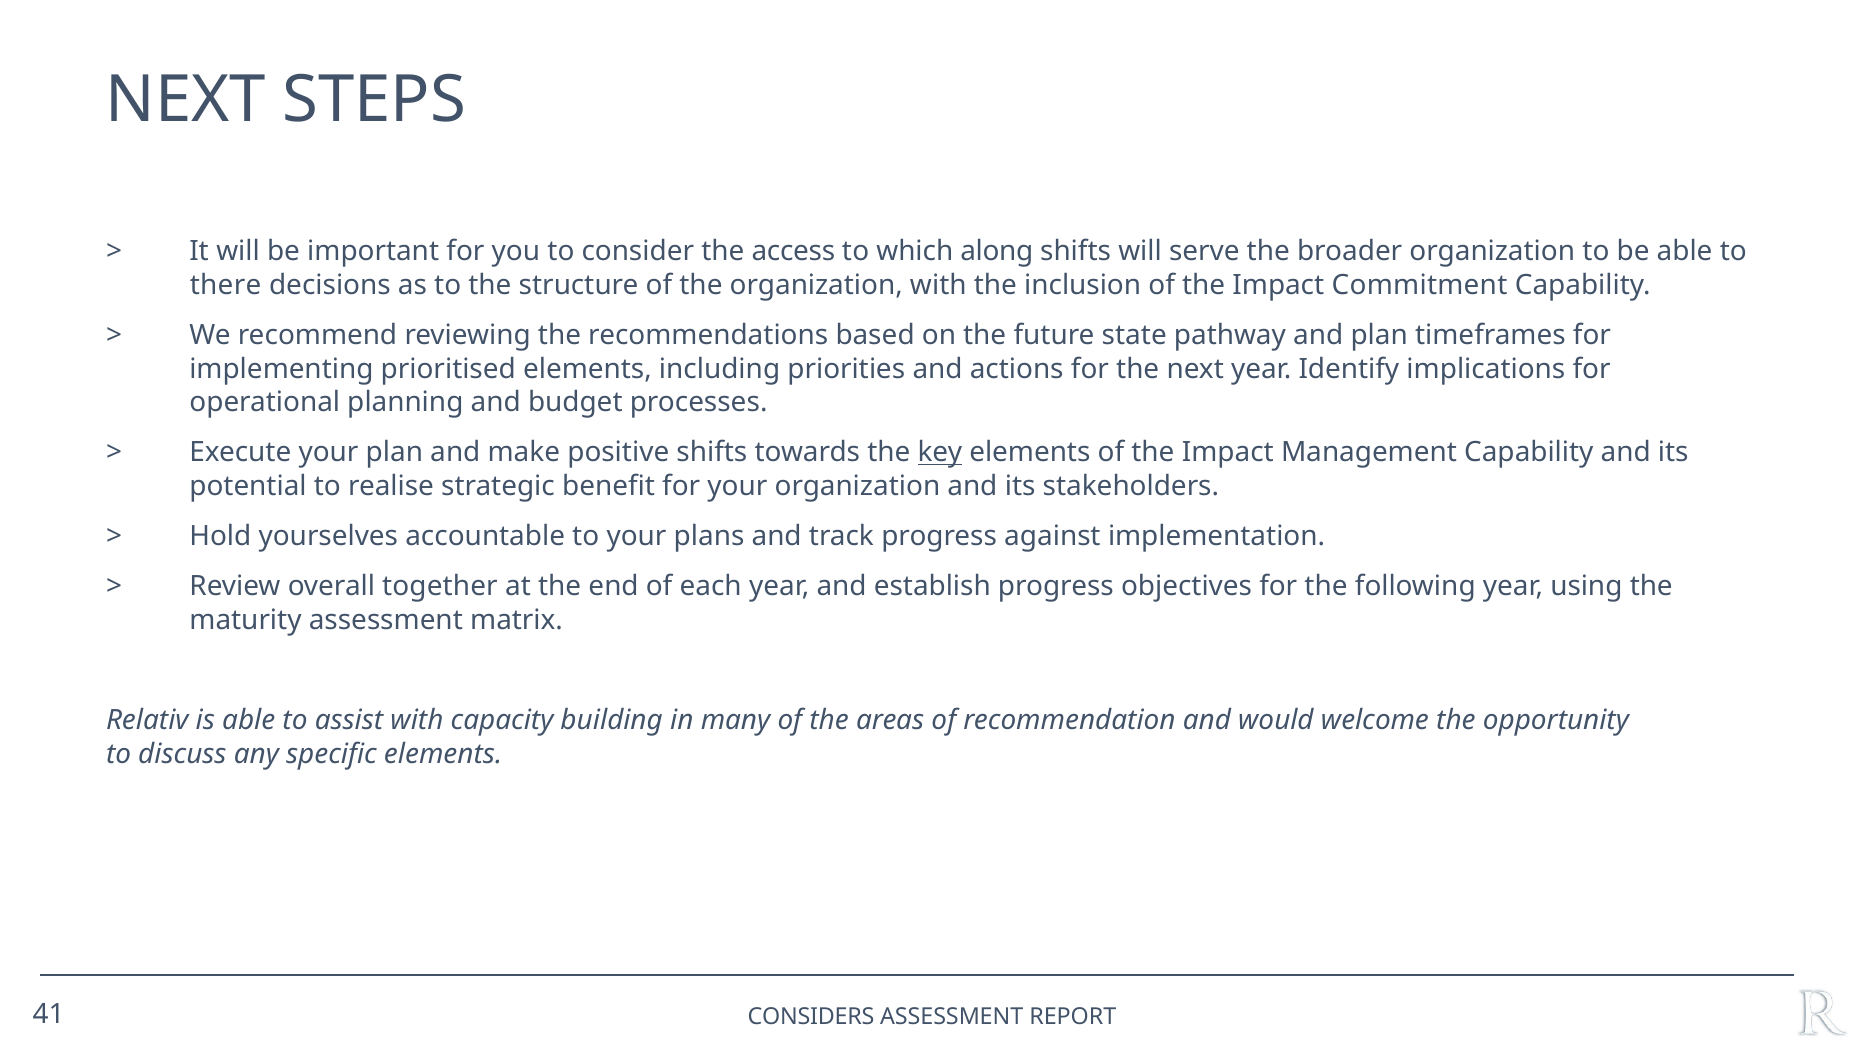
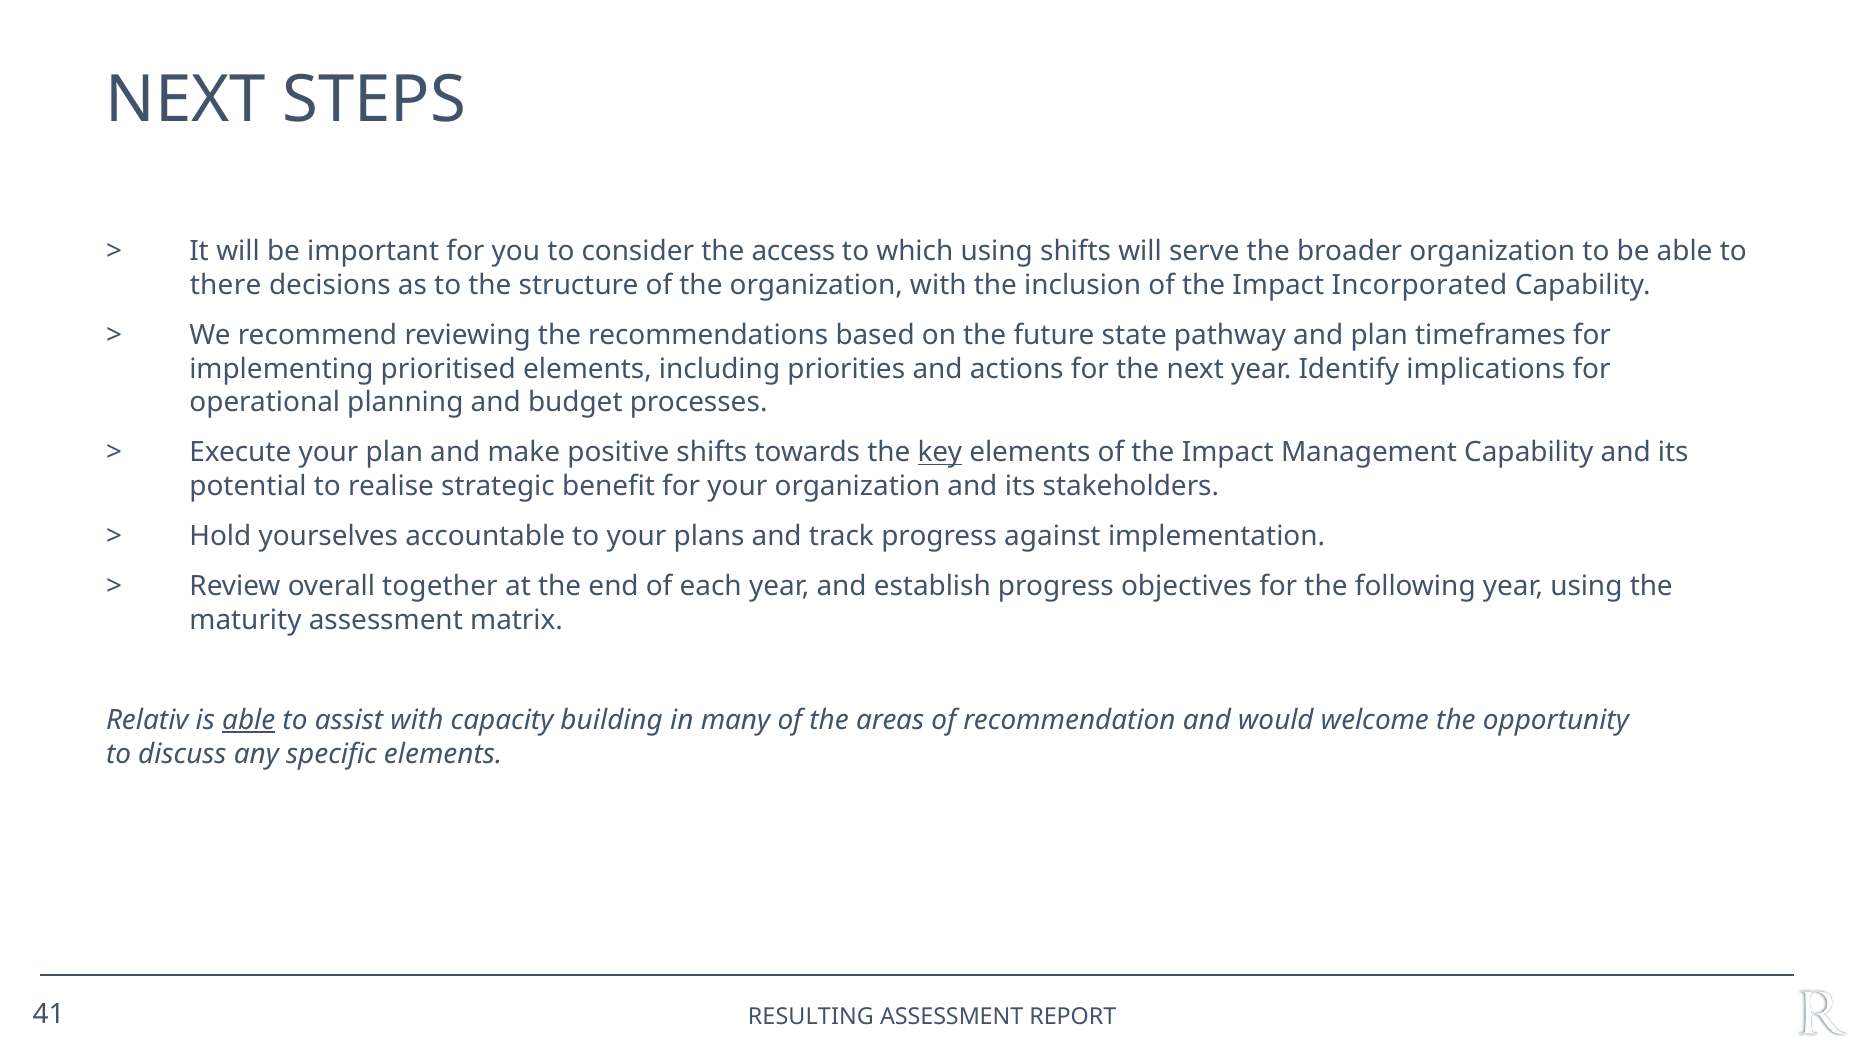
which along: along -> using
Commitment: Commitment -> Incorporated
able at (249, 720) underline: none -> present
CONSIDERS: CONSIDERS -> RESULTING
